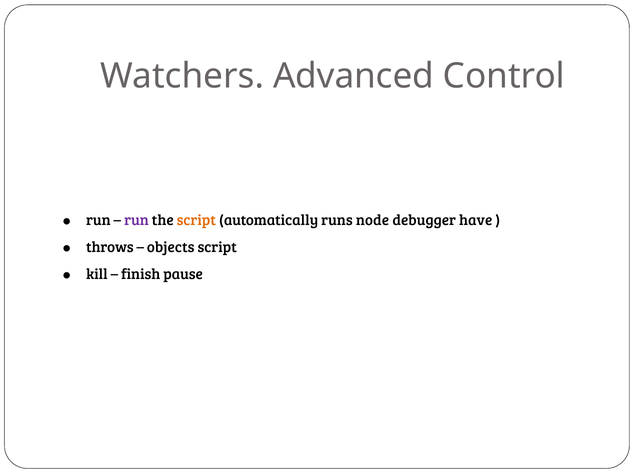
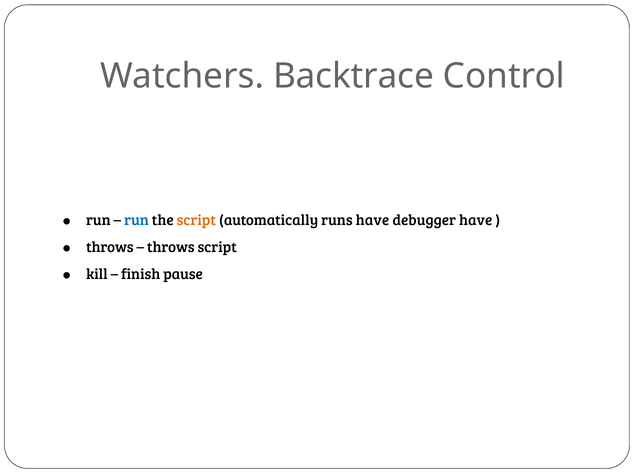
Advanced: Advanced -> Backtrace
run at (136, 221) colour: purple -> blue
runs node: node -> have
objects at (171, 248): objects -> throws
